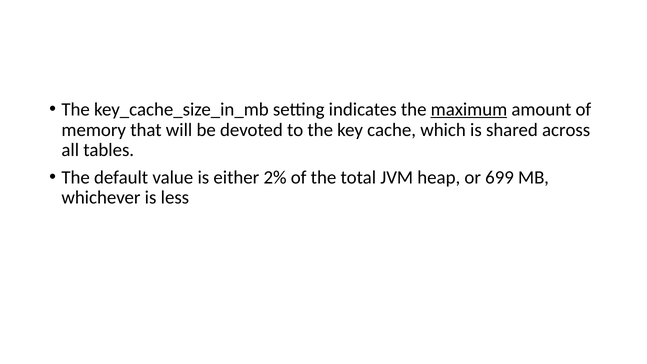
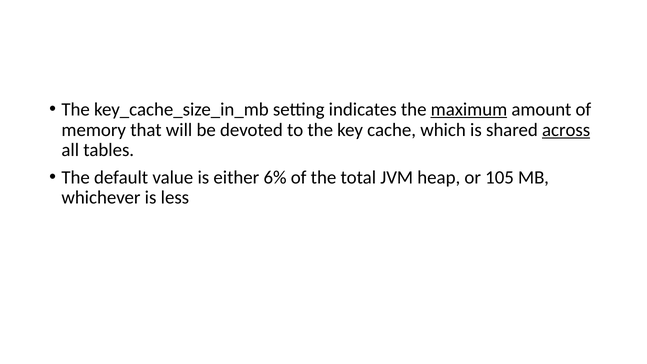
across underline: none -> present
2%: 2% -> 6%
699: 699 -> 105
